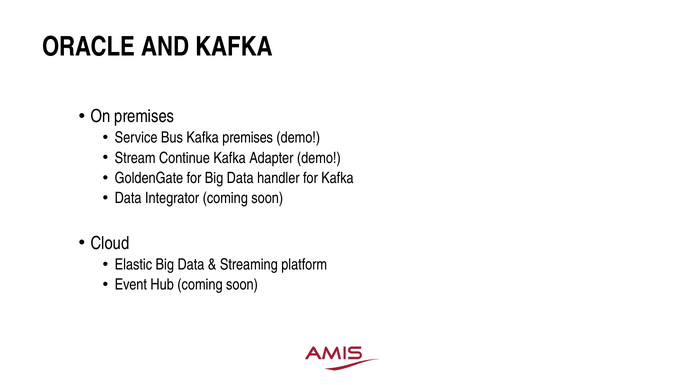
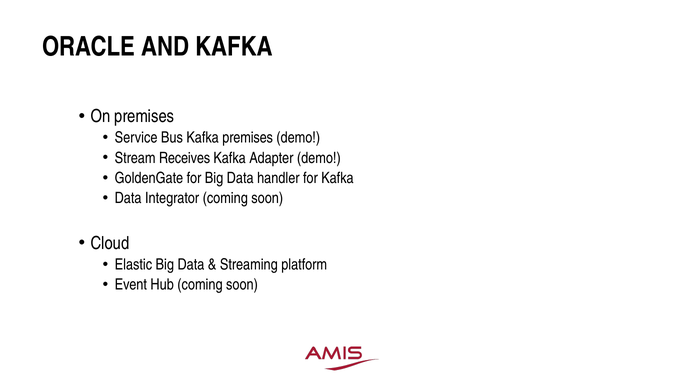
Continue: Continue -> Receives
